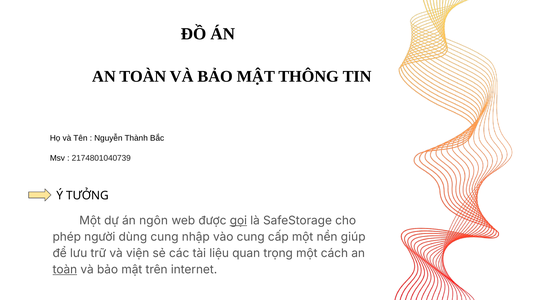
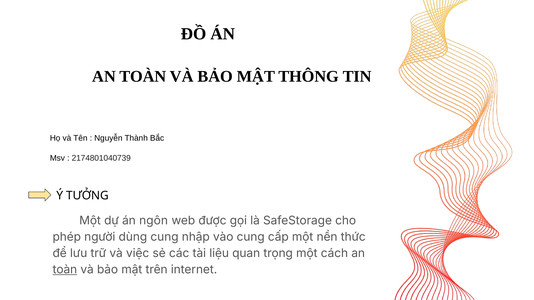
gọi underline: present -> none
giúp: giúp -> thức
viện: viện -> việc
